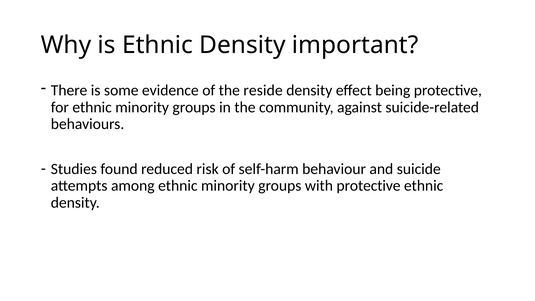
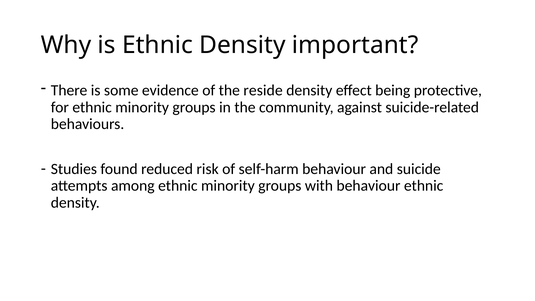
with protective: protective -> behaviour
